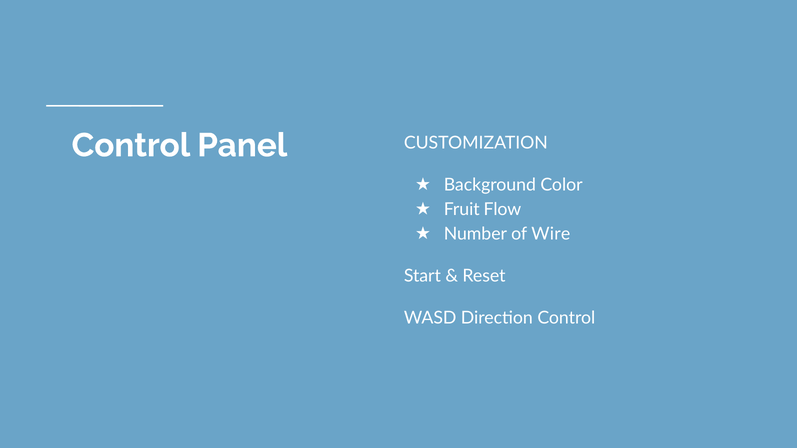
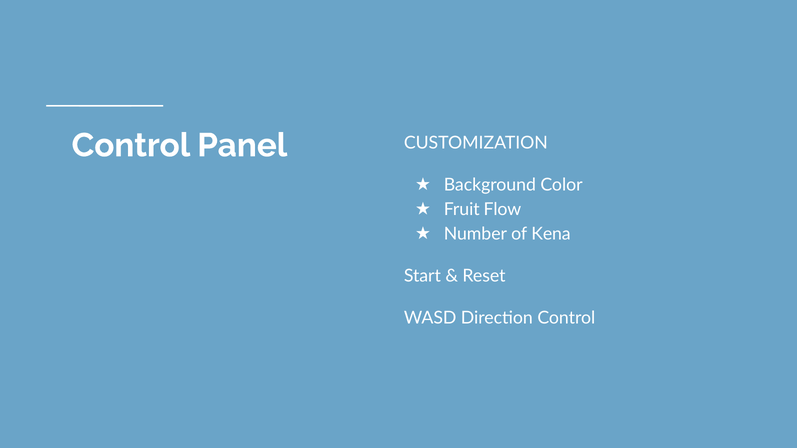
Wire: Wire -> Kena
